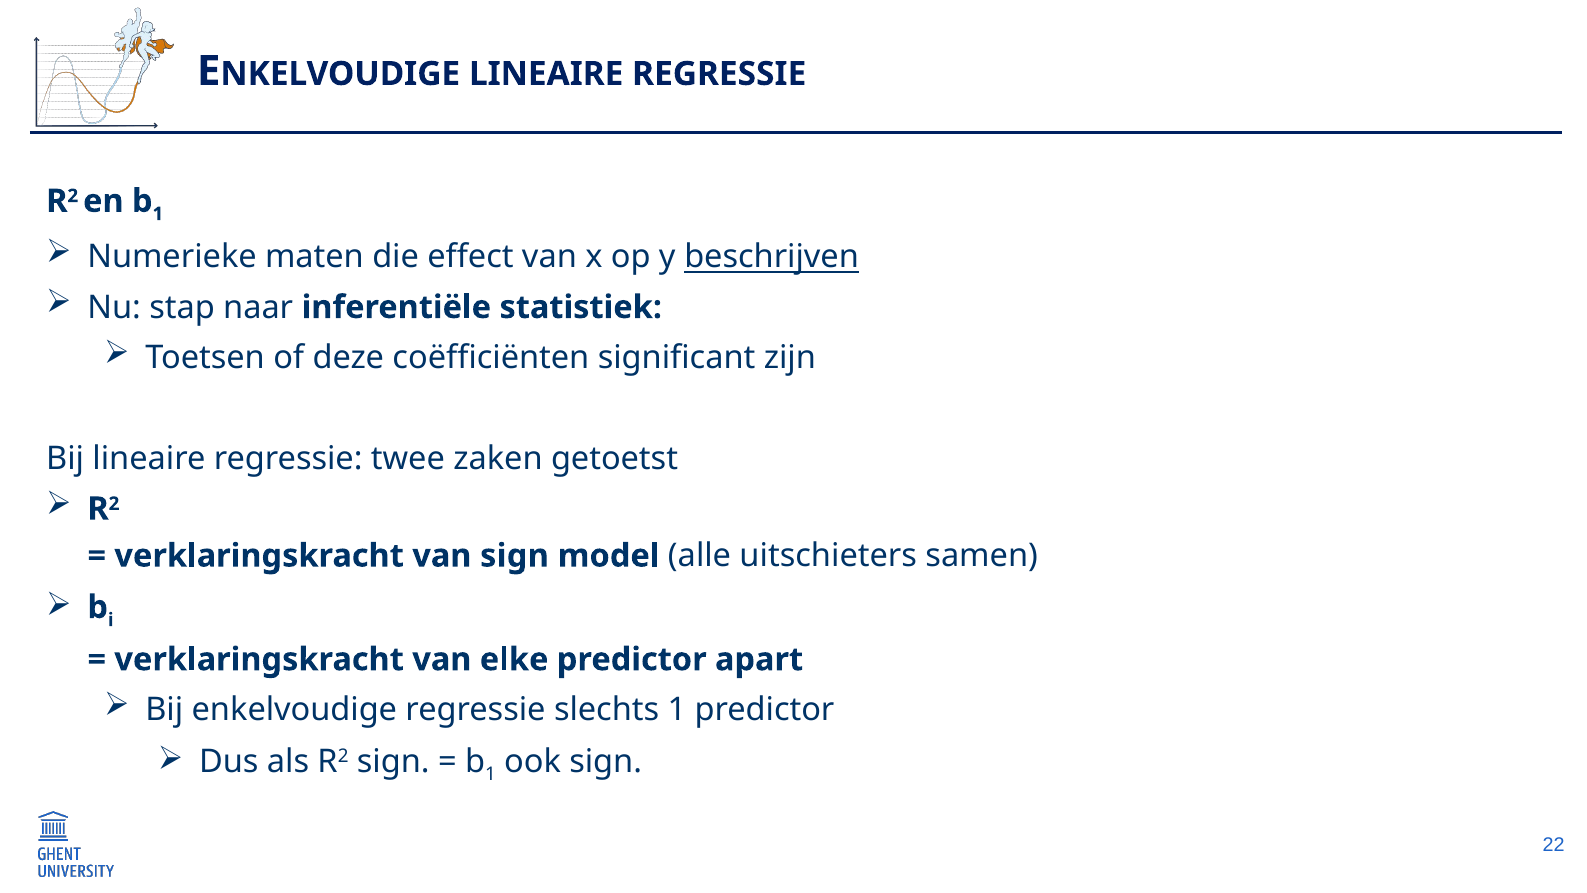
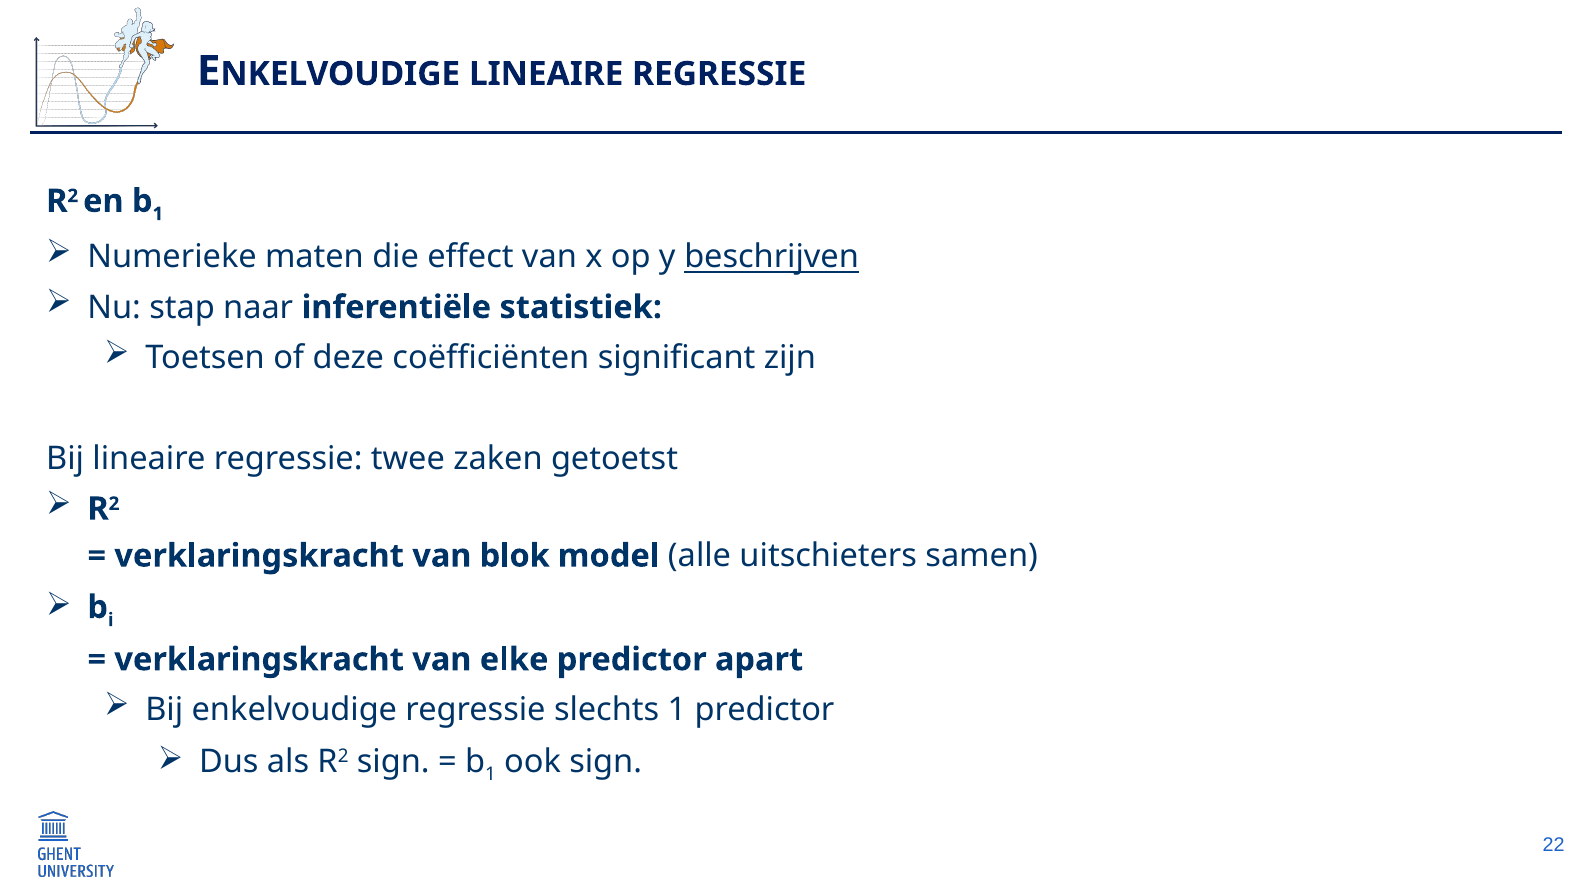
van sign: sign -> blok
